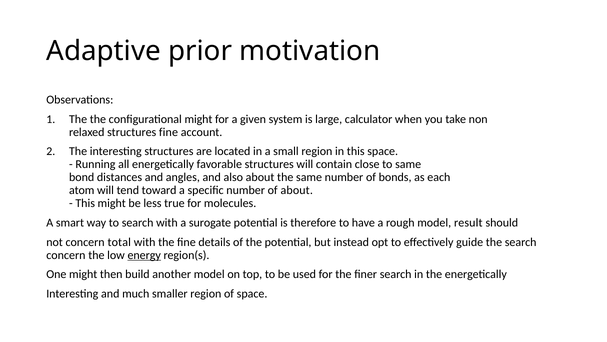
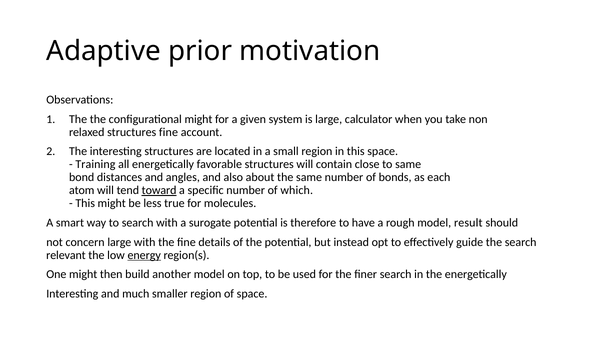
Running: Running -> Training
toward underline: none -> present
of about: about -> which
concern total: total -> large
concern at (66, 255): concern -> relevant
